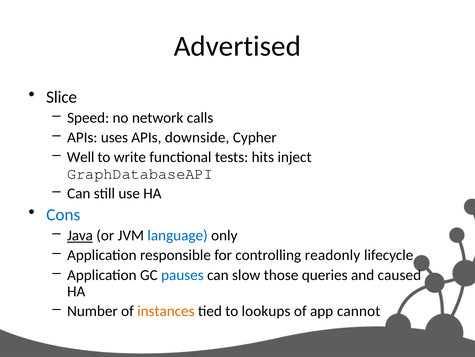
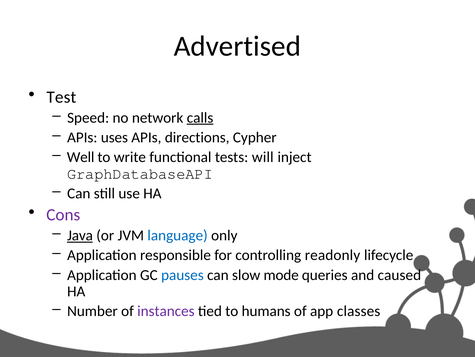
Slice: Slice -> Test
calls underline: none -> present
downside: downside -> directions
hits: hits -> will
Cons colour: blue -> purple
those: those -> mode
instances colour: orange -> purple
lookups: lookups -> humans
cannot: cannot -> classes
